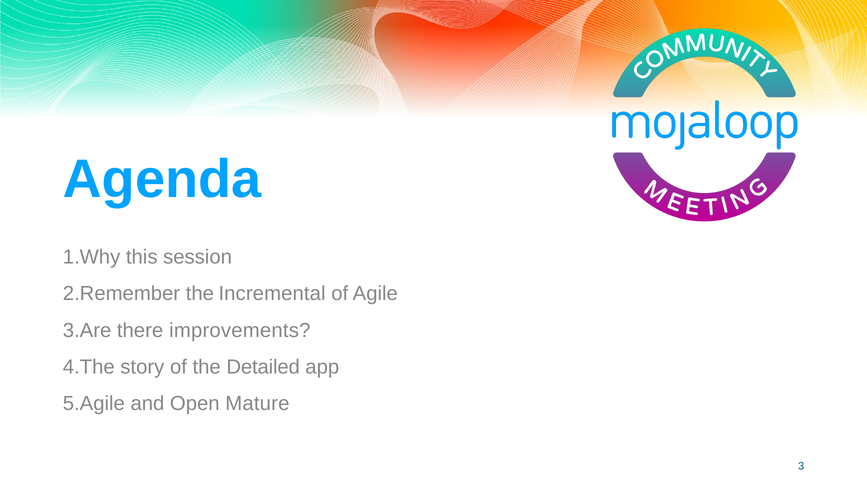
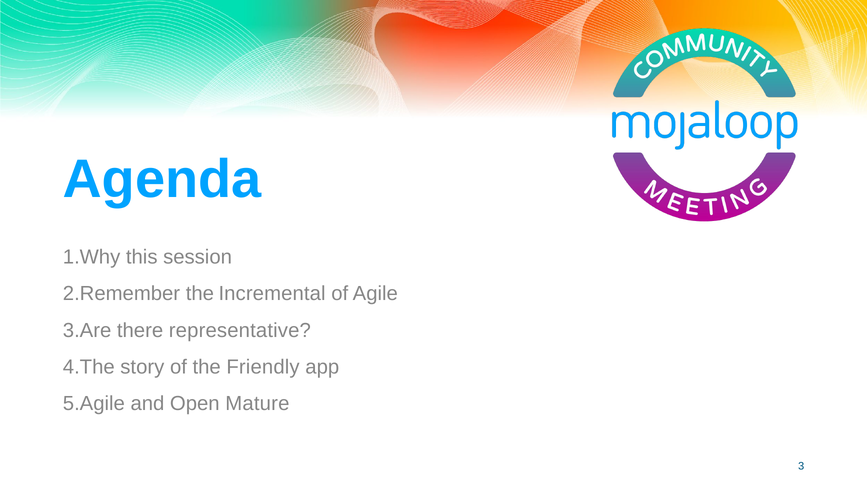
improvements: improvements -> representative
Detailed: Detailed -> Friendly
